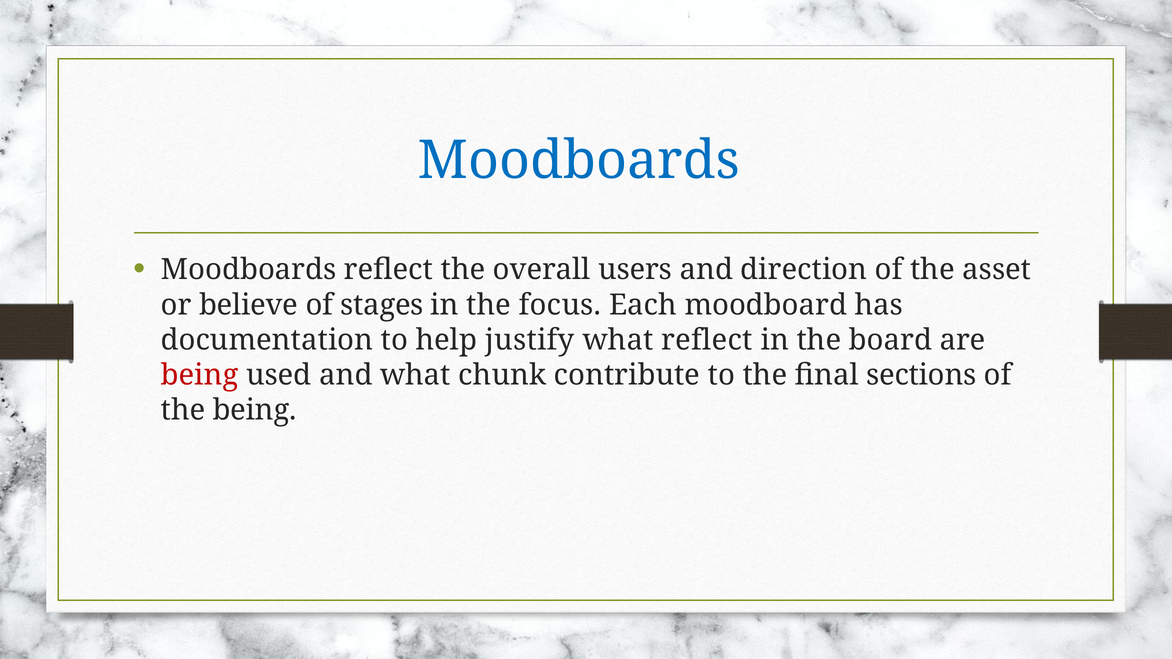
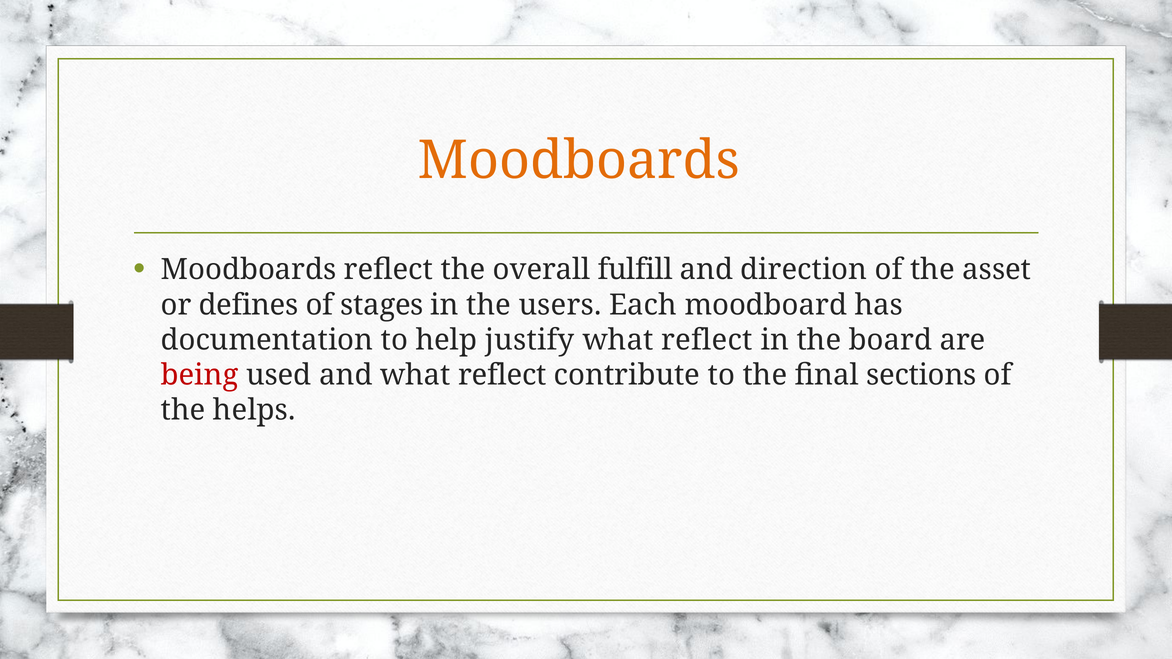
Moodboards at (579, 161) colour: blue -> orange
users: users -> fulfill
believe: believe -> defines
focus: focus -> users
and what chunk: chunk -> reflect
the being: being -> helps
